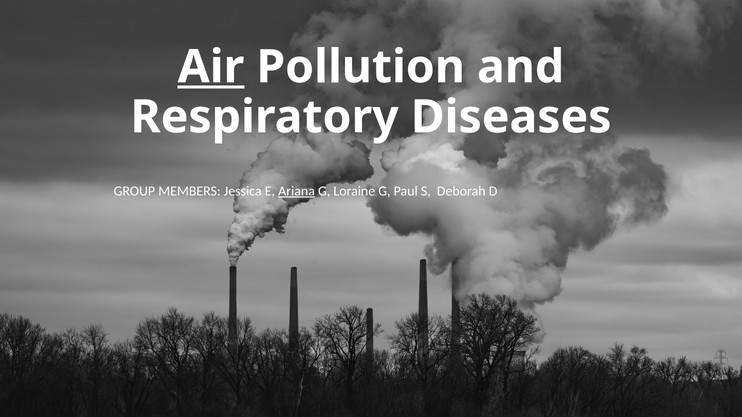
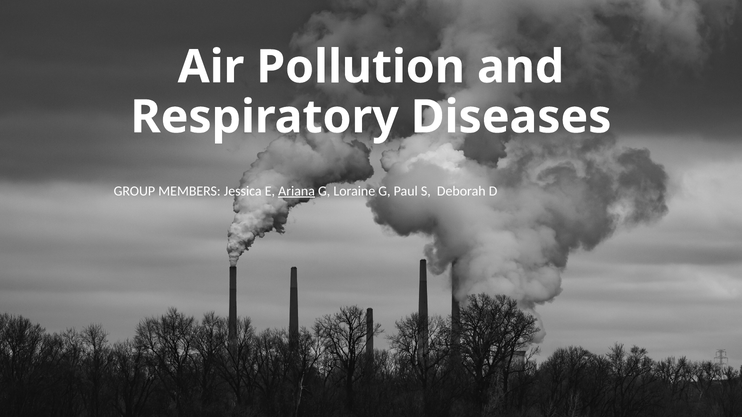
Air underline: present -> none
